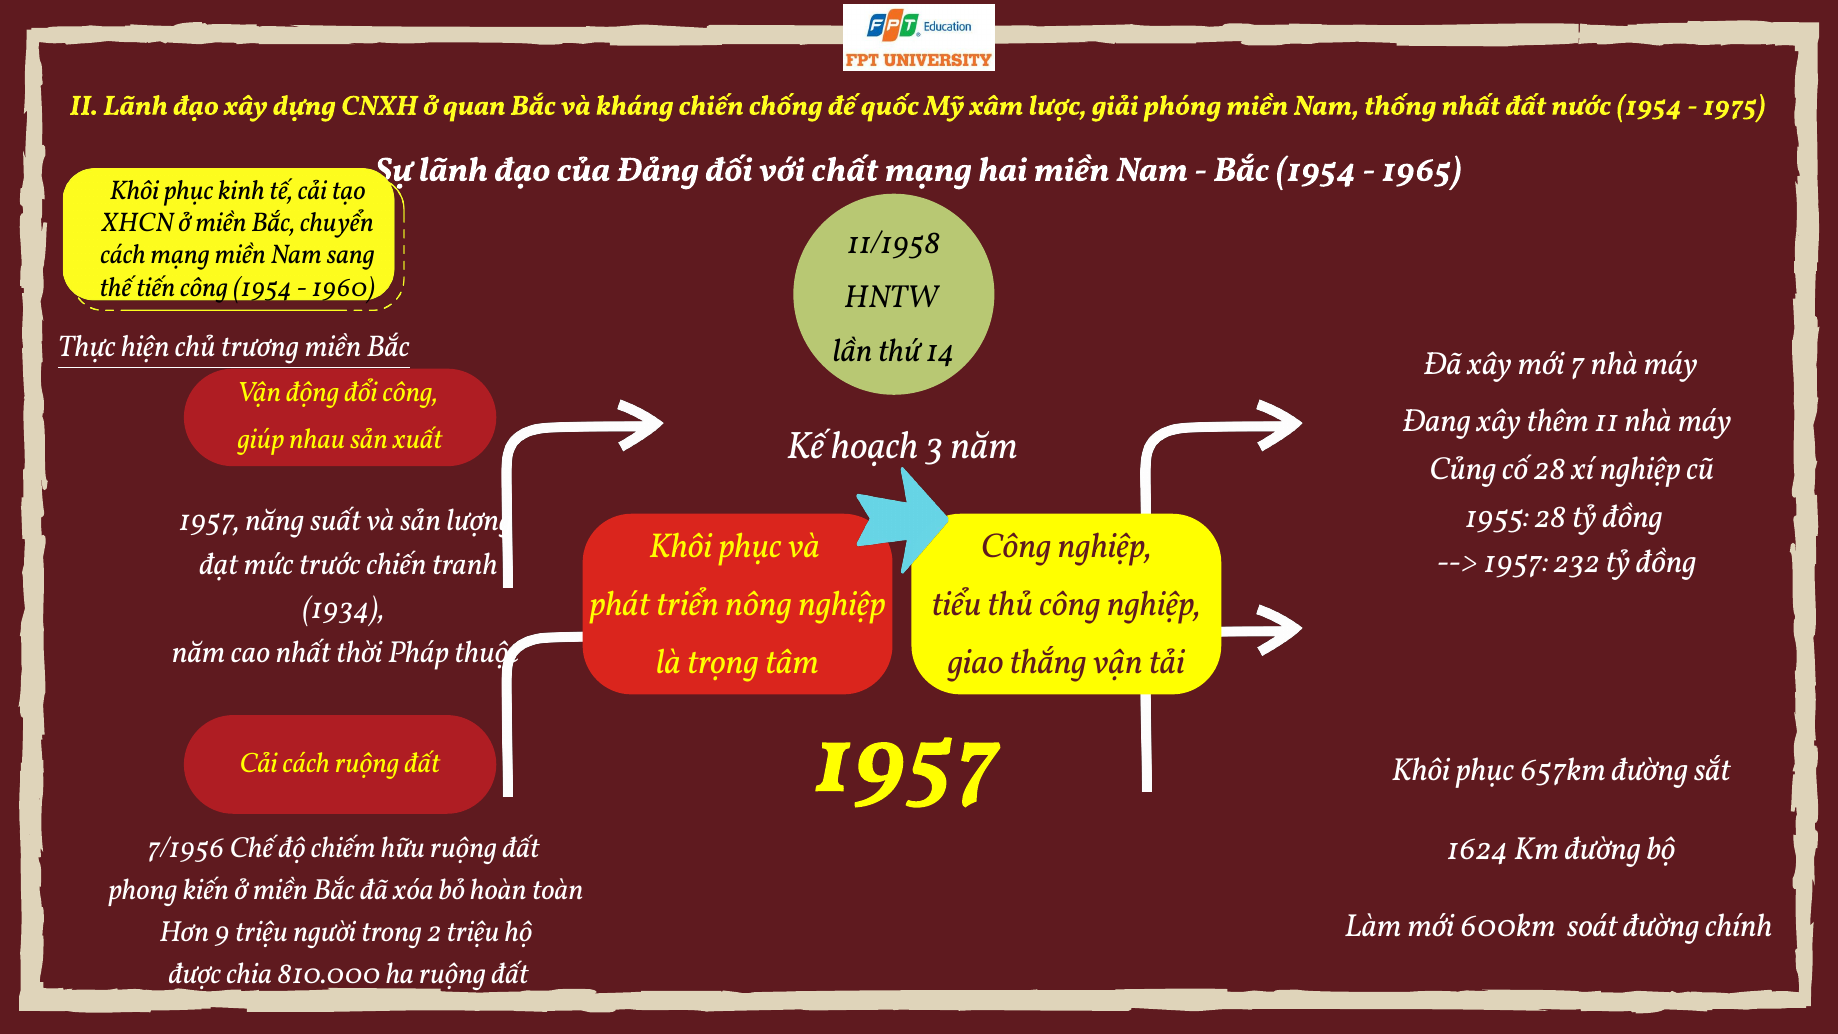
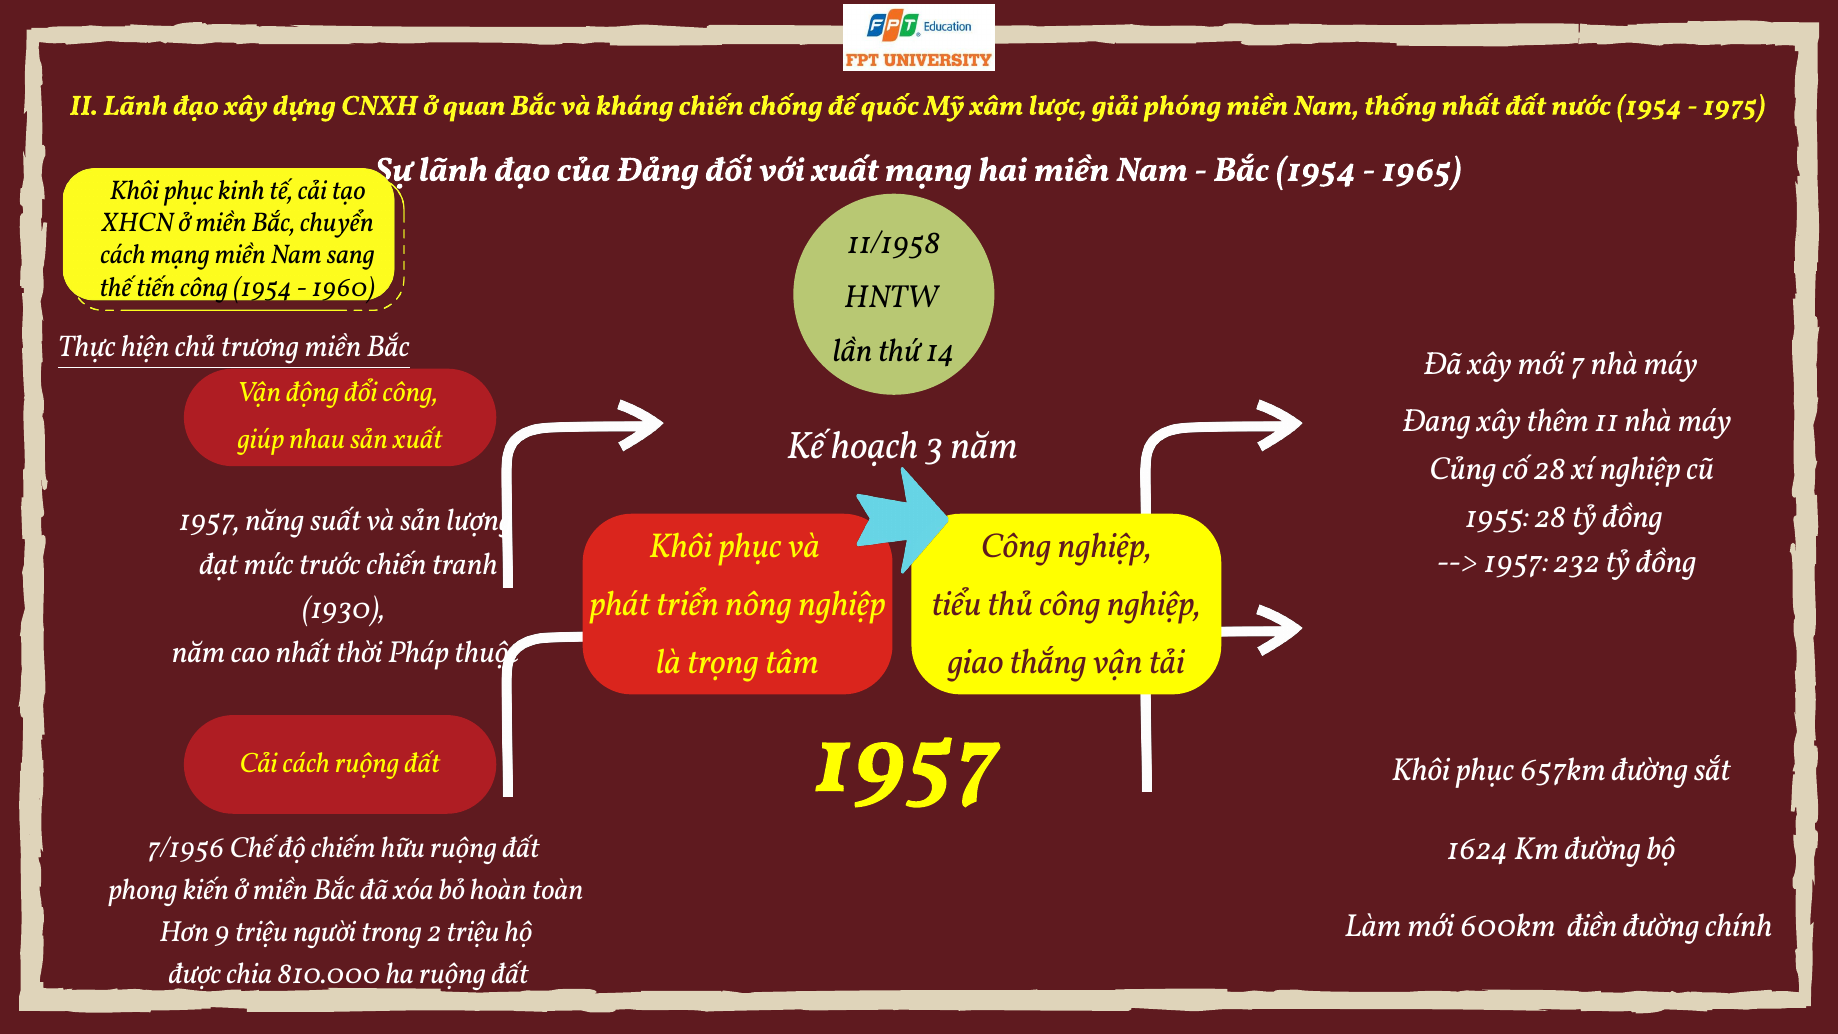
với chất: chất -> xuất
1934: 1934 -> 1930
soát: soát -> điền
